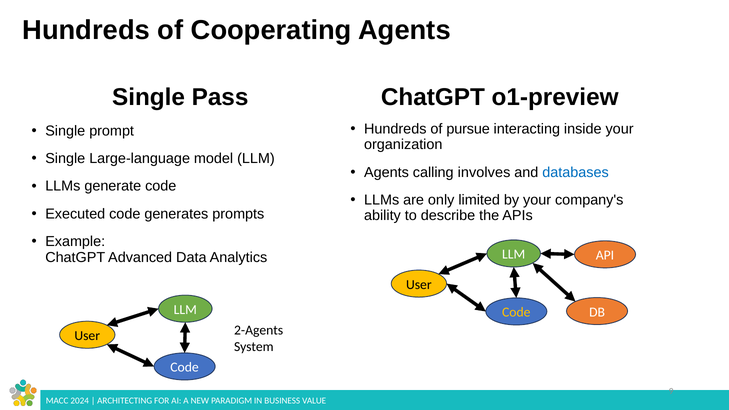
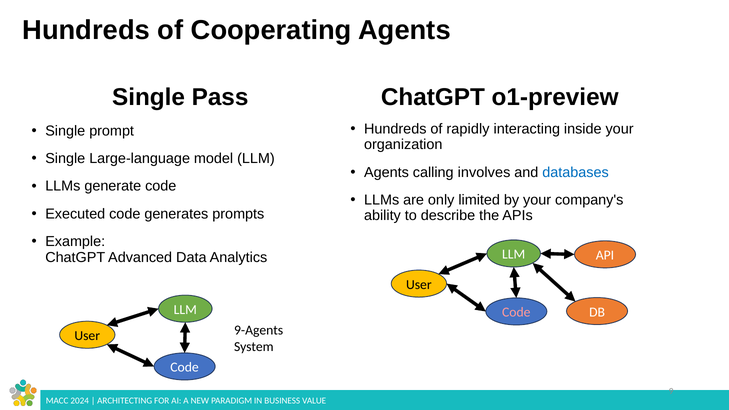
pursue: pursue -> rapidly
Code at (516, 312) colour: yellow -> pink
2-Agents: 2-Agents -> 9-Agents
